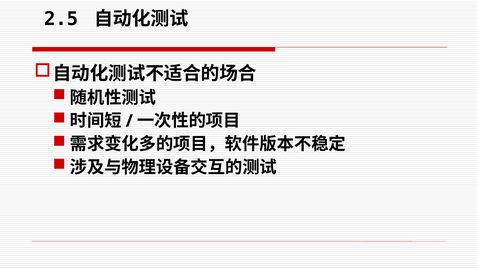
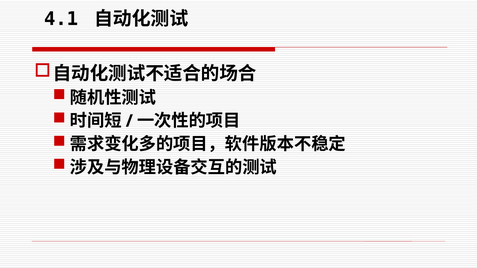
2.5: 2.5 -> 4.1
